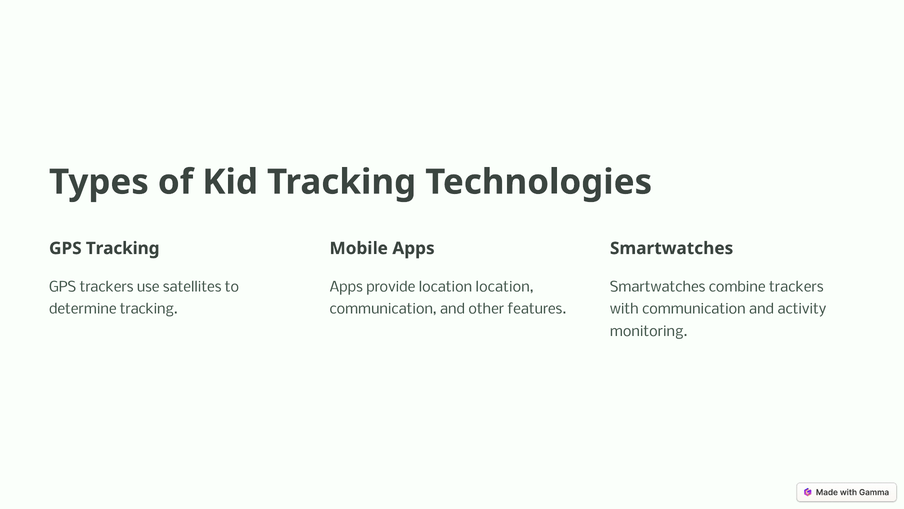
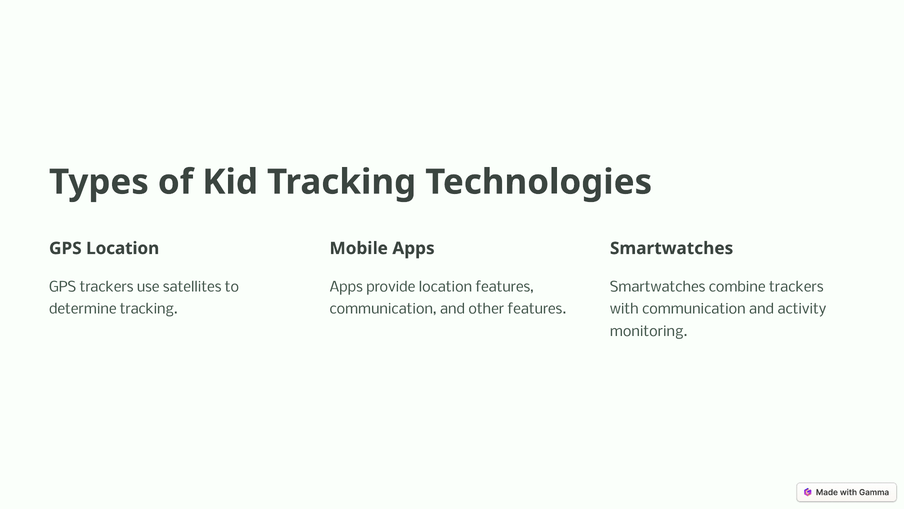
GPS Tracking: Tracking -> Location
location location: location -> features
